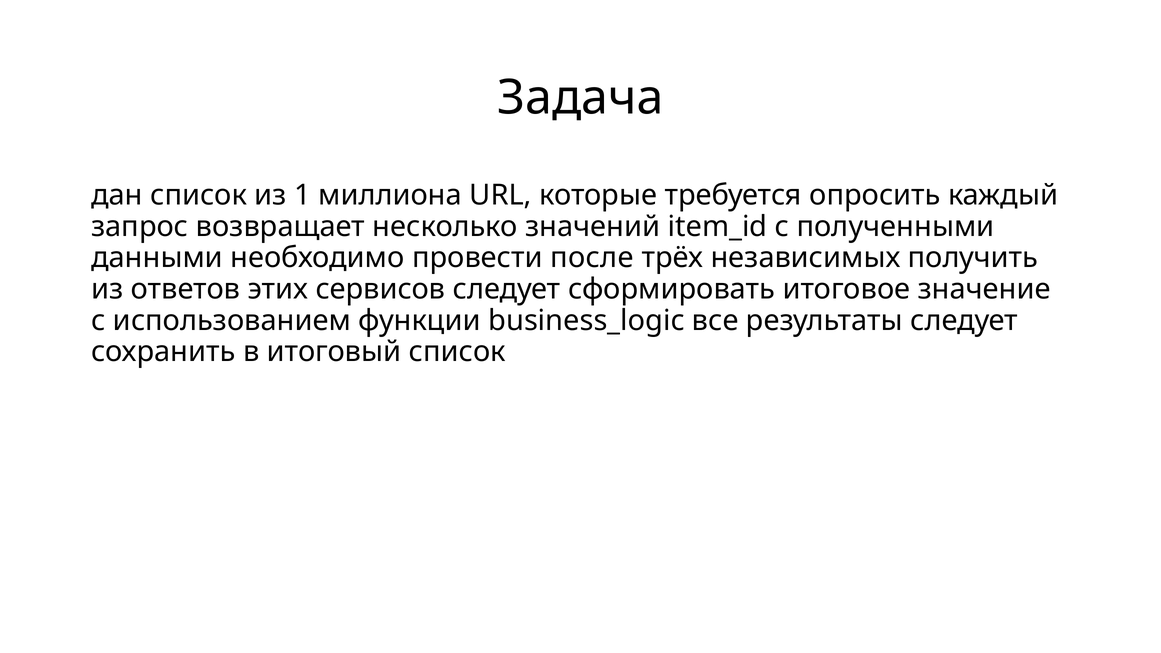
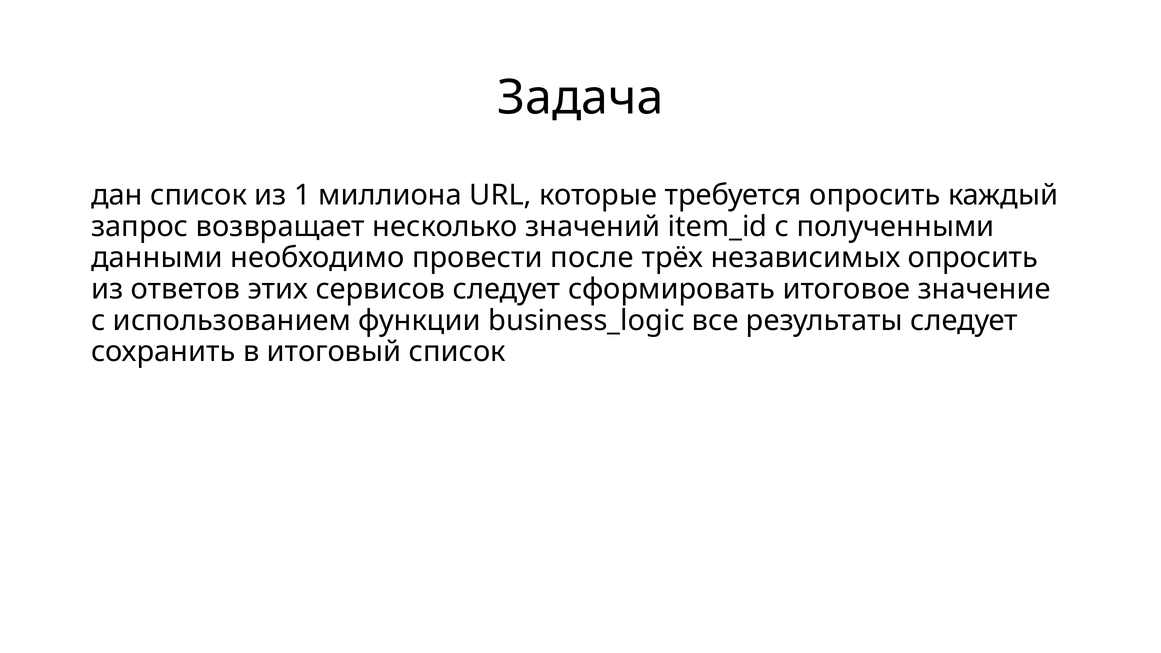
независимых получить: получить -> опросить
